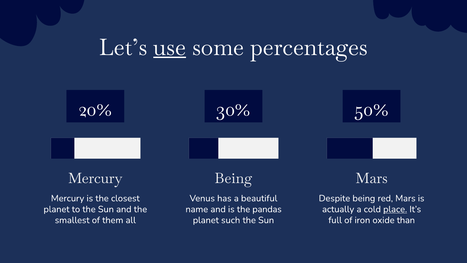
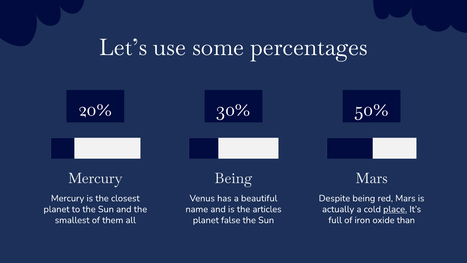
use underline: present -> none
pandas: pandas -> articles
such: such -> false
